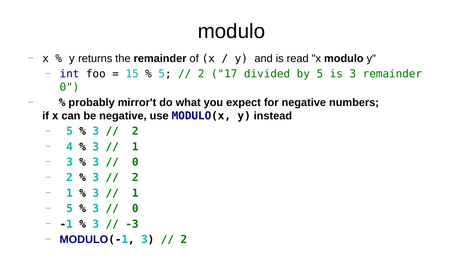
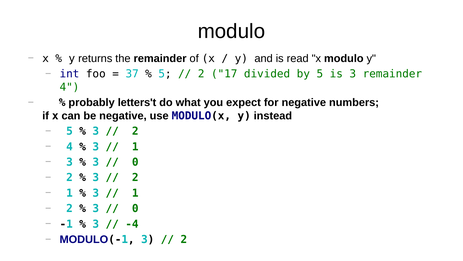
15: 15 -> 37
0 at (69, 87): 0 -> 4
mirror't: mirror't -> letters't
5 at (69, 208): 5 -> 2
-3: -3 -> -4
